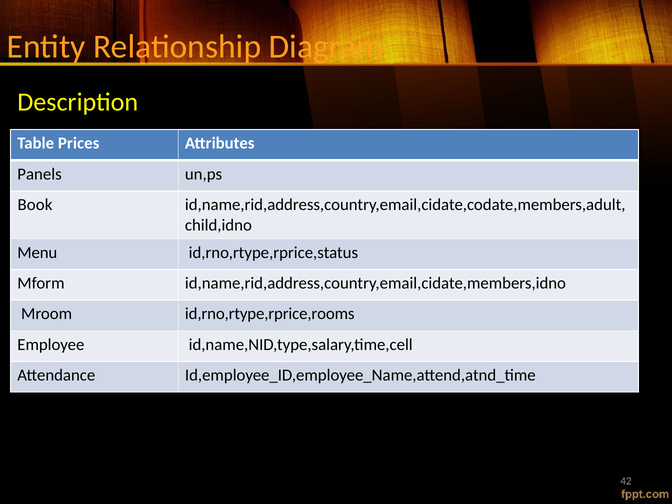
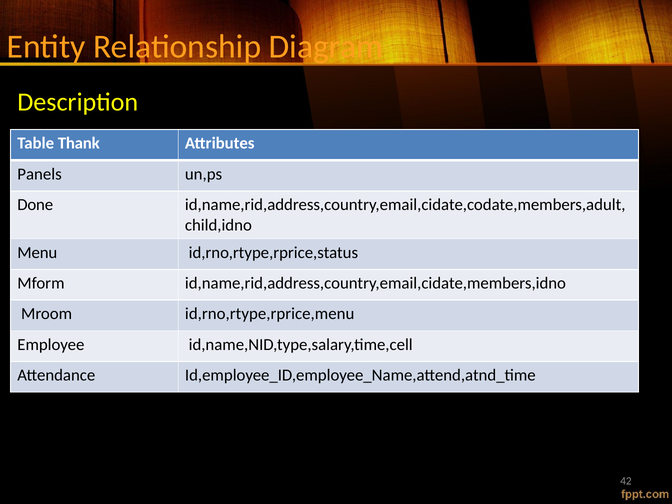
Prices: Prices -> Thank
Book: Book -> Done
id,rno,rtype,rprice,rooms: id,rno,rtype,rprice,rooms -> id,rno,rtype,rprice,menu
